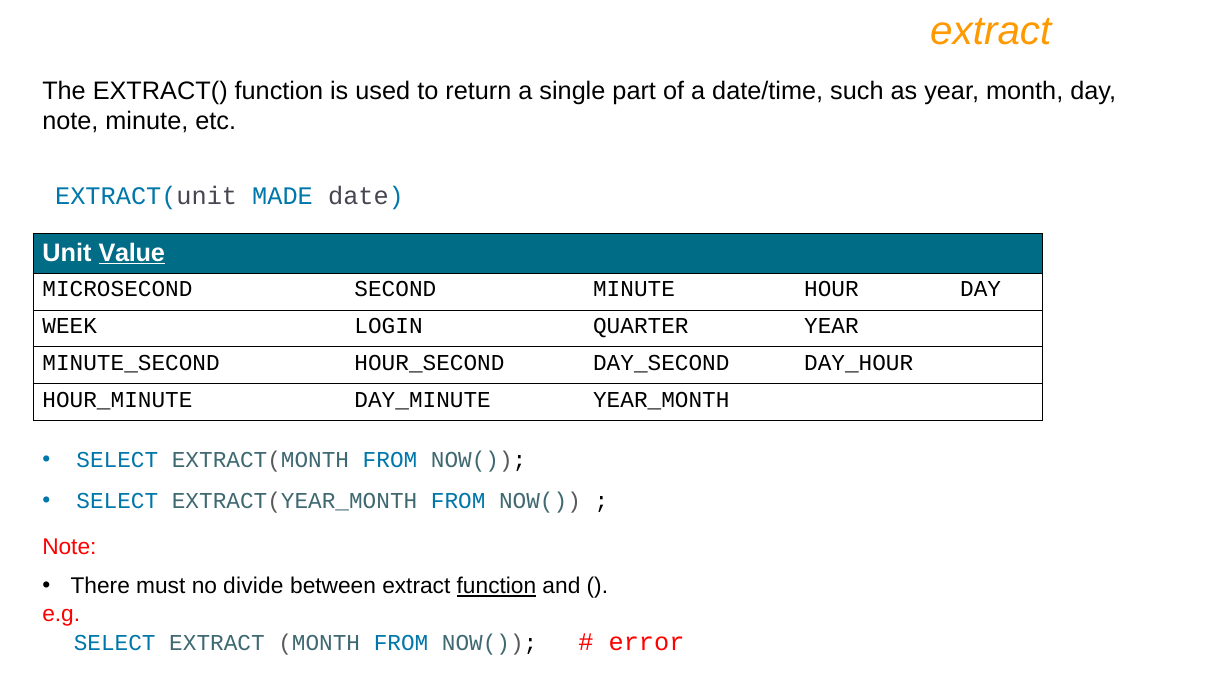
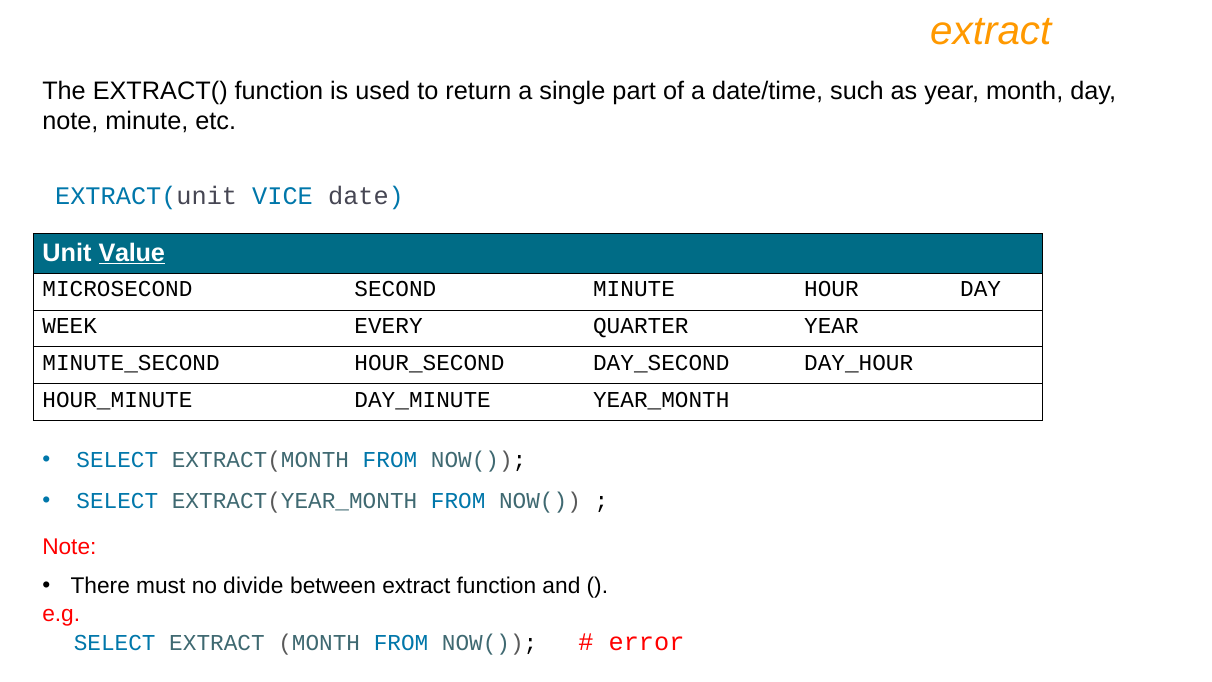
MADE: MADE -> VICE
LOGIN: LOGIN -> EVERY
function at (496, 586) underline: present -> none
